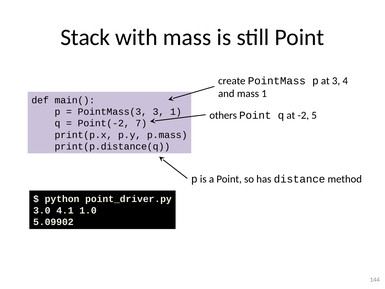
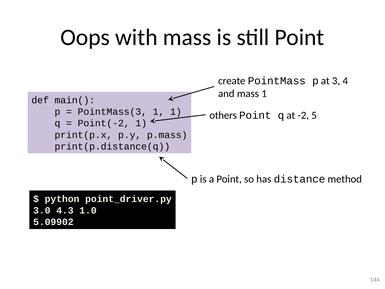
Stack: Stack -> Oops
PointMass(3 3: 3 -> 1
Point(-2 7: 7 -> 1
4.1: 4.1 -> 4.3
